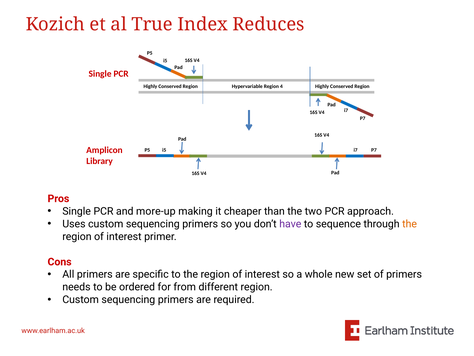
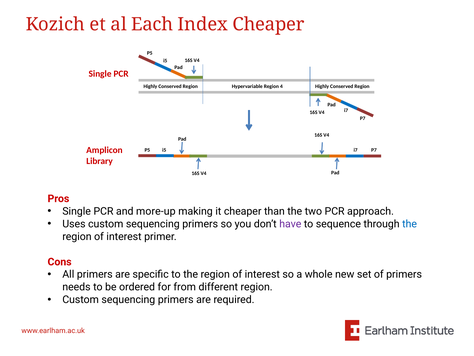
True: True -> Each
Index Reduces: Reduces -> Cheaper
the at (410, 224) colour: orange -> blue
